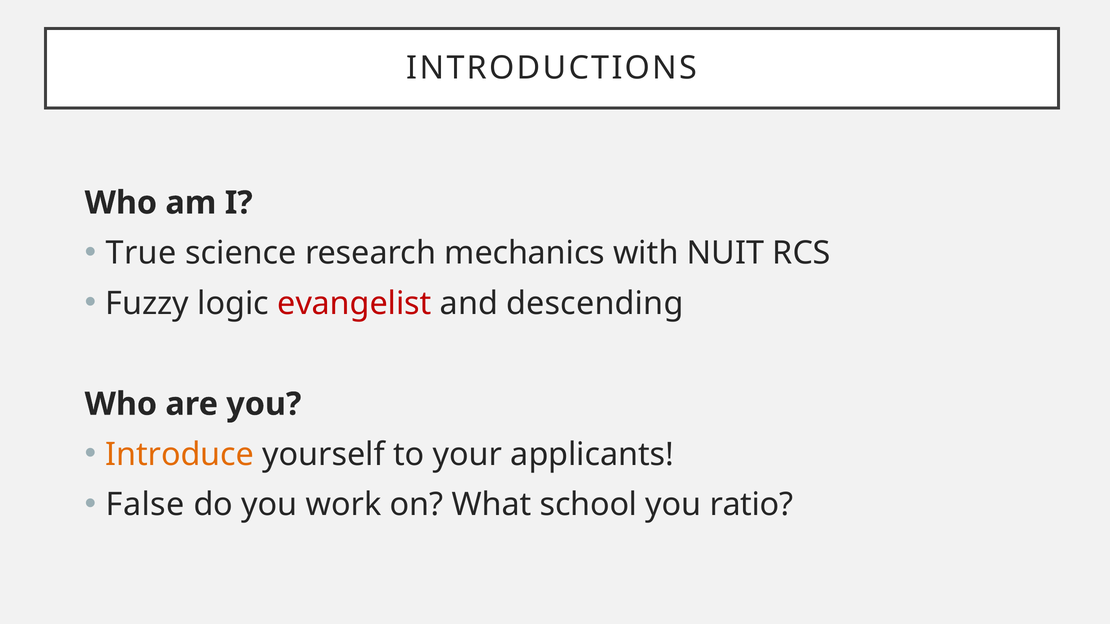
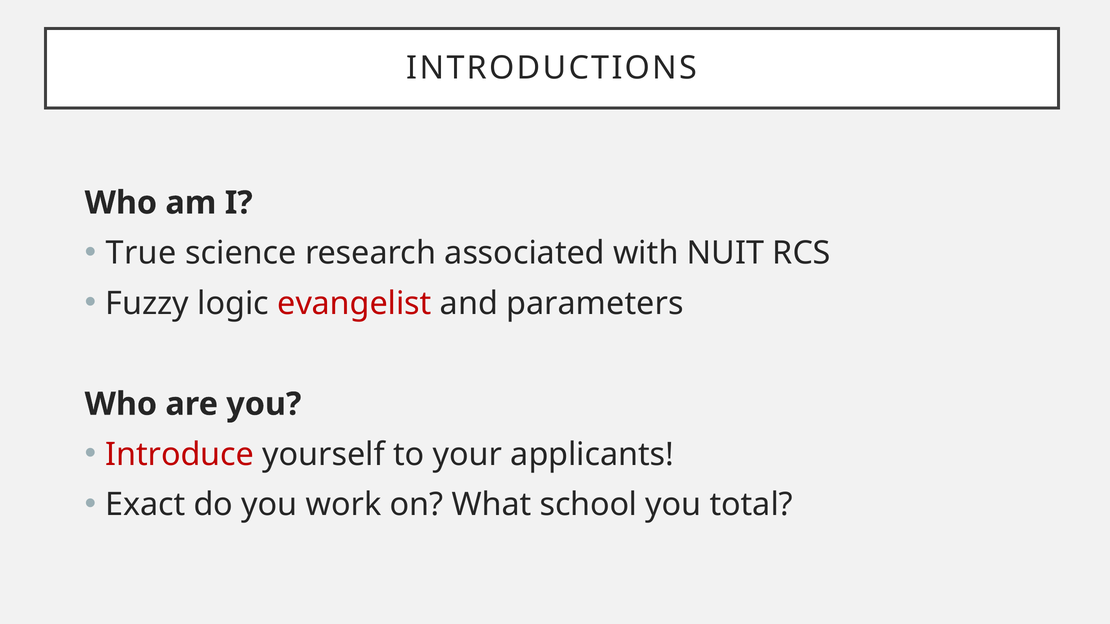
mechanics: mechanics -> associated
descending: descending -> parameters
Introduce colour: orange -> red
False: False -> Exact
ratio: ratio -> total
